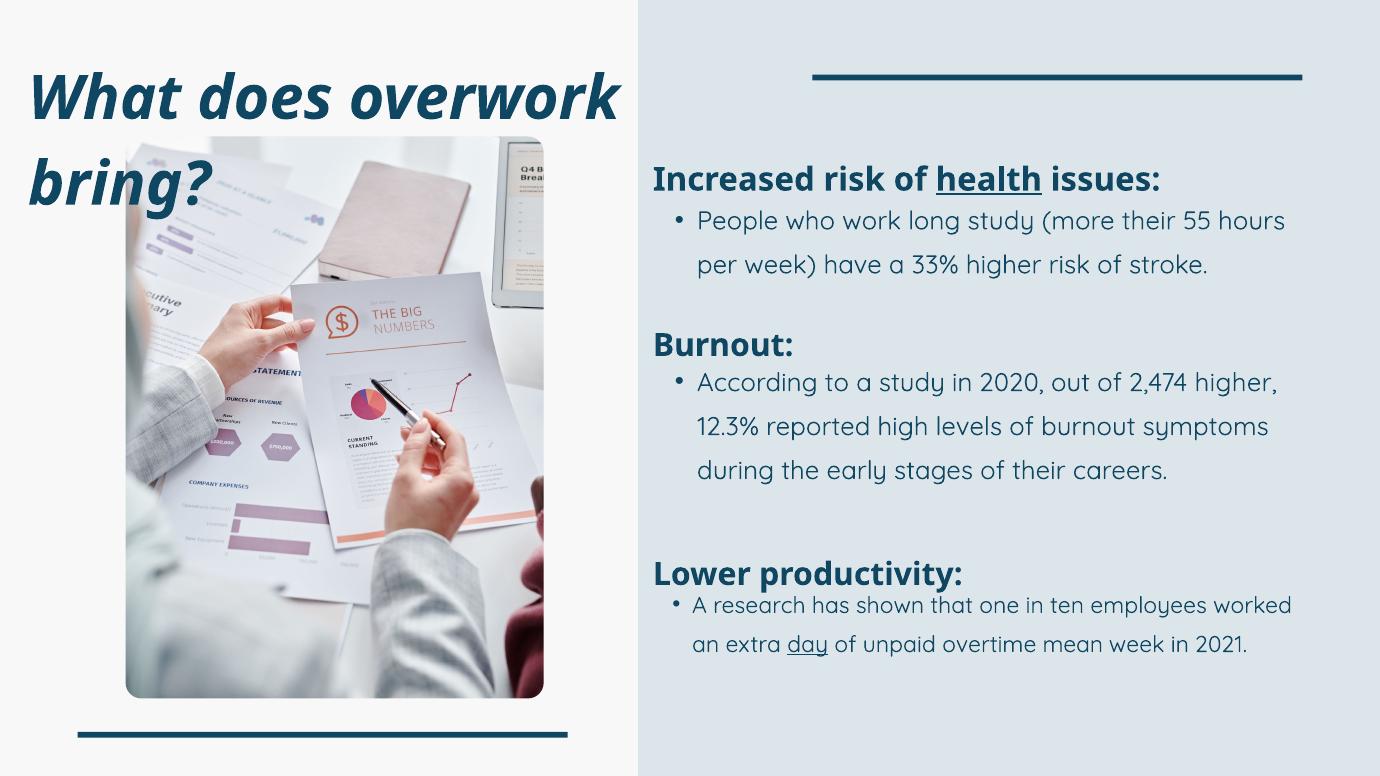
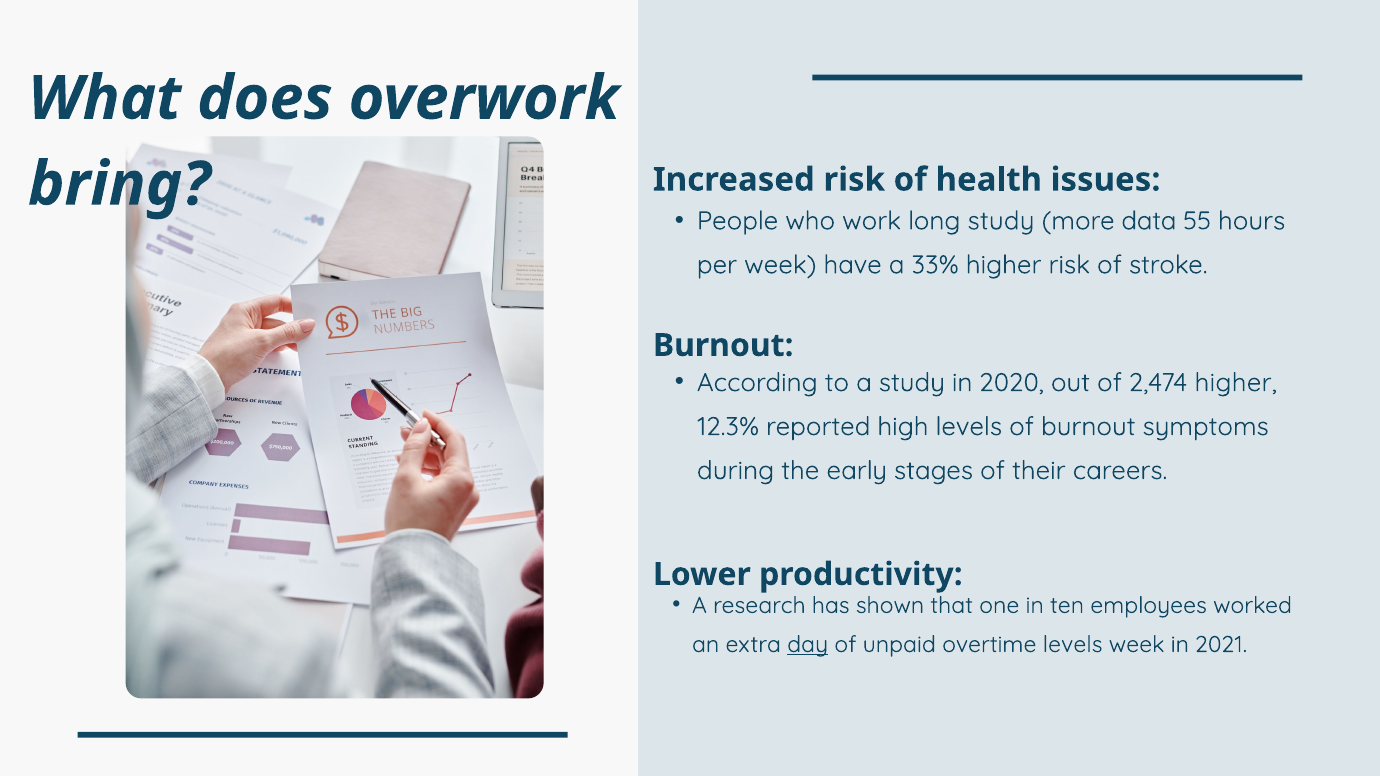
health underline: present -> none
more their: their -> data
overtime mean: mean -> levels
